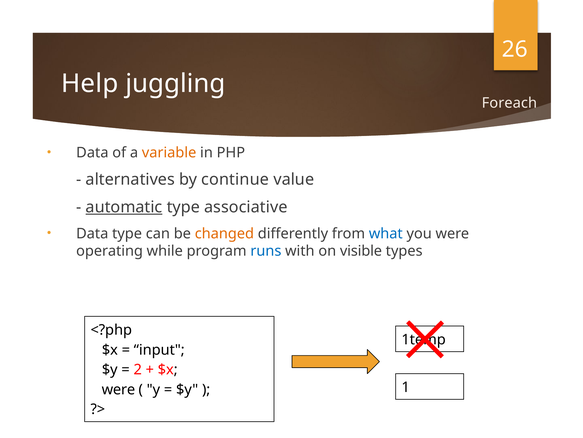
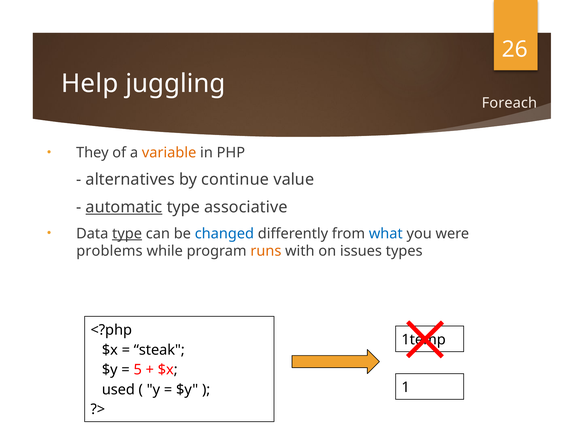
Data at (92, 153): Data -> They
type at (127, 233) underline: none -> present
changed colour: orange -> blue
operating: operating -> problems
runs colour: blue -> orange
visible: visible -> issues
input: input -> steak
2: 2 -> 5
were at (118, 389): were -> used
